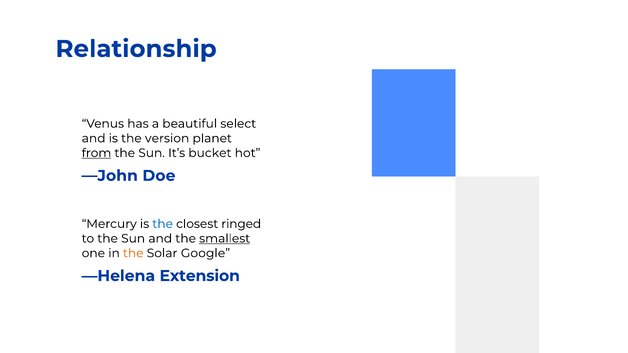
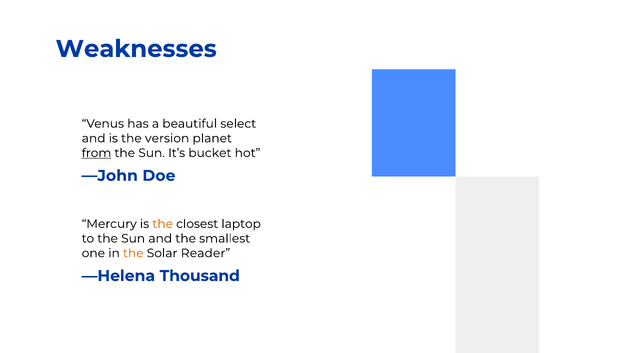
Relationship: Relationship -> Weaknesses
the at (163, 224) colour: blue -> orange
ringed: ringed -> laptop
smallest underline: present -> none
Google: Google -> Reader
Extension: Extension -> Thousand
